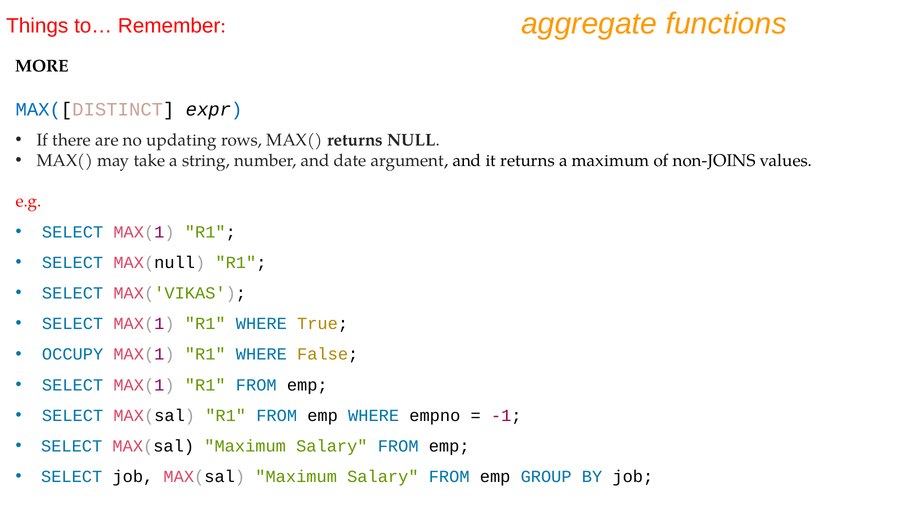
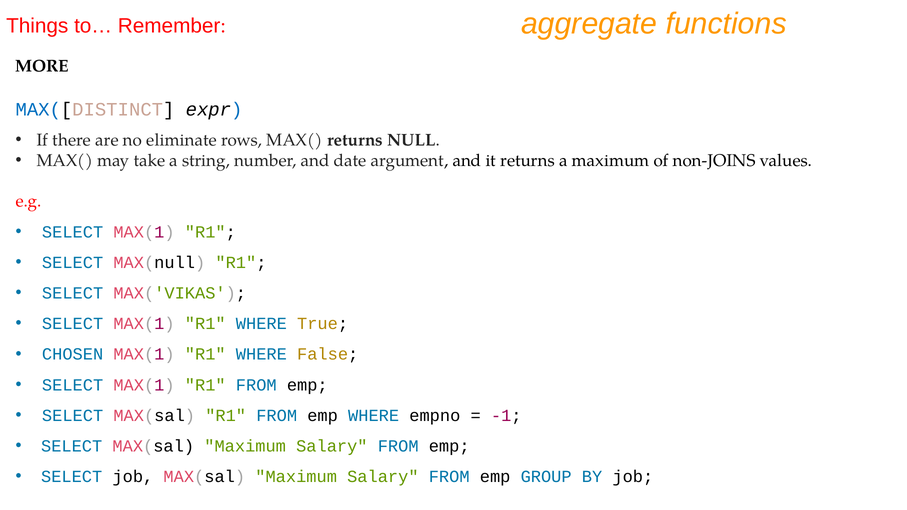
updating: updating -> eliminate
OCCUPY: OCCUPY -> CHOSEN
